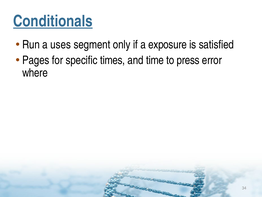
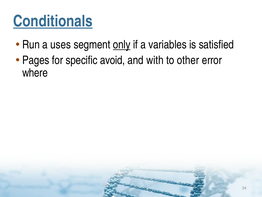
only underline: none -> present
exposure: exposure -> variables
times: times -> avoid
time: time -> with
press: press -> other
